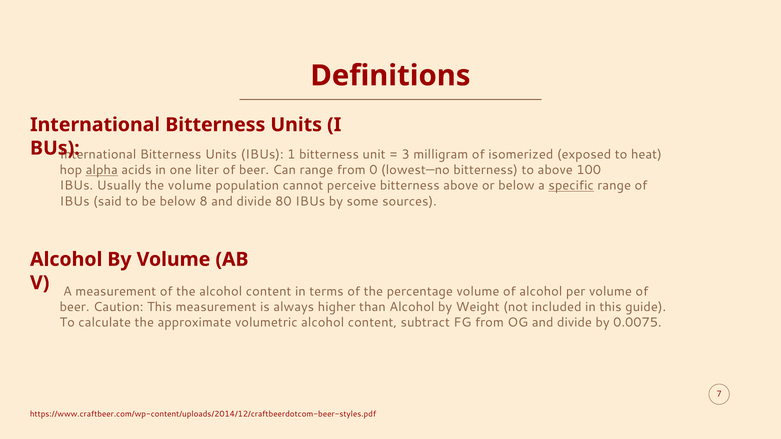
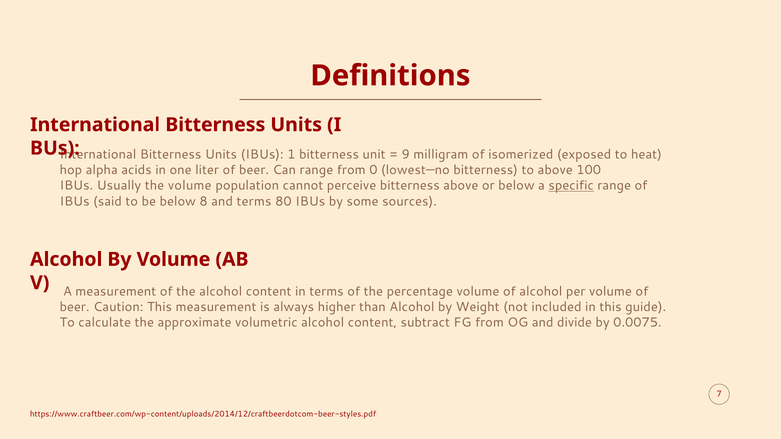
3: 3 -> 9
alpha underline: present -> none
8 and divide: divide -> terms
